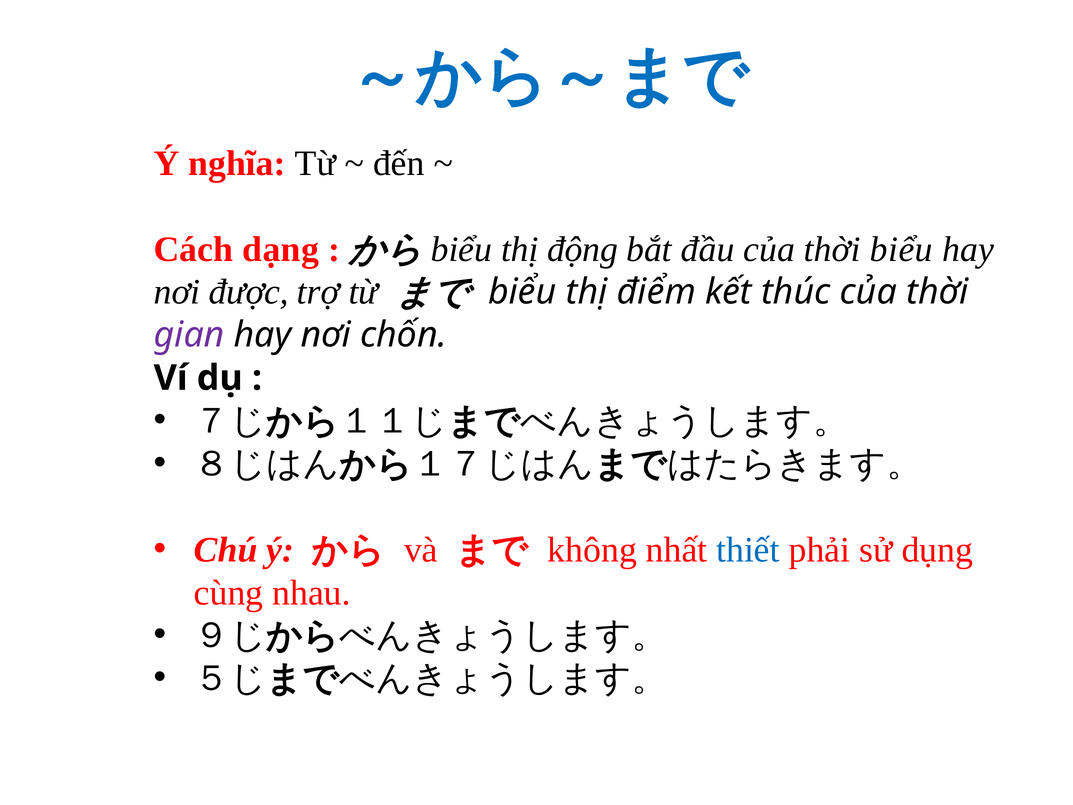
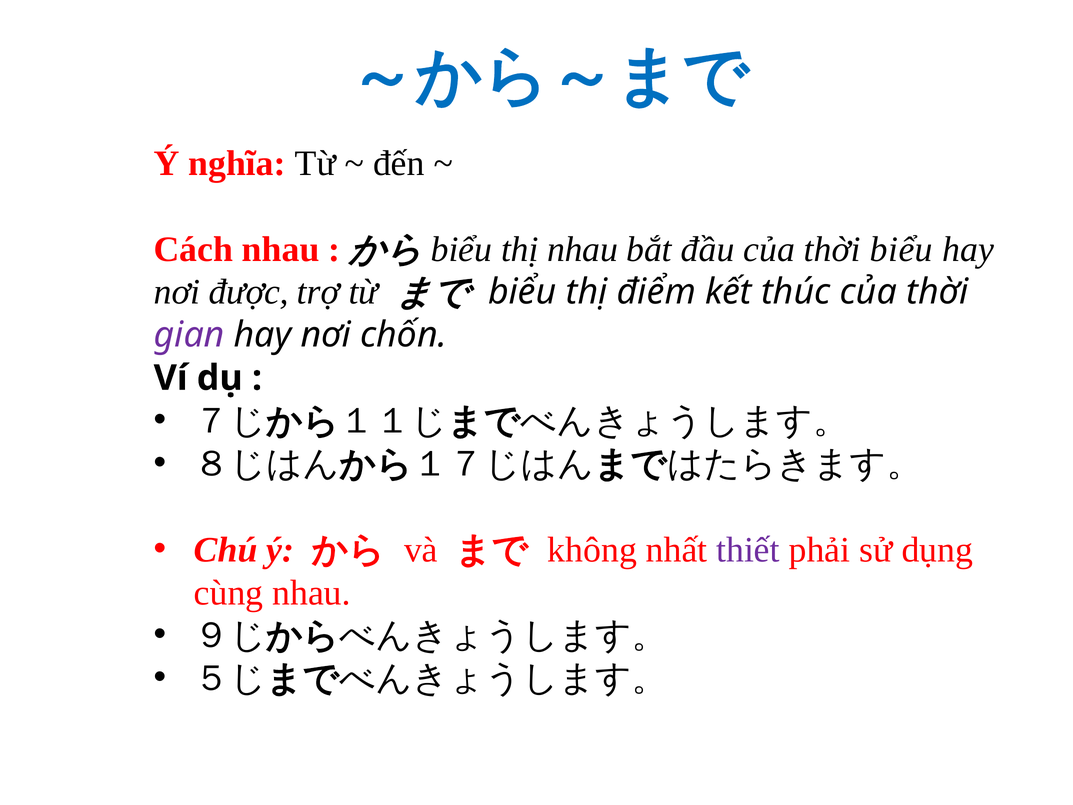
Cách dạng: dạng -> nhau
thị động: động -> nhau
thiết colour: blue -> purple
